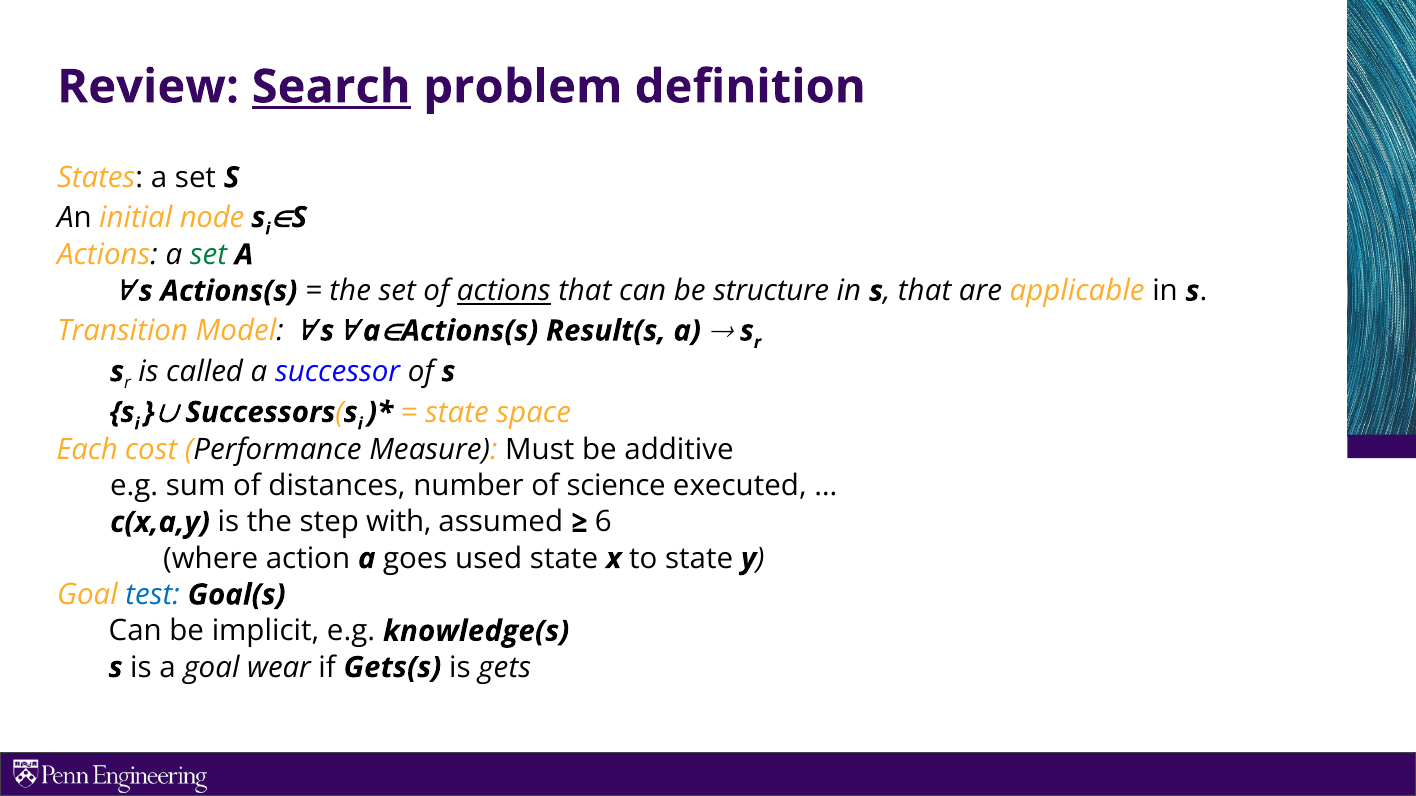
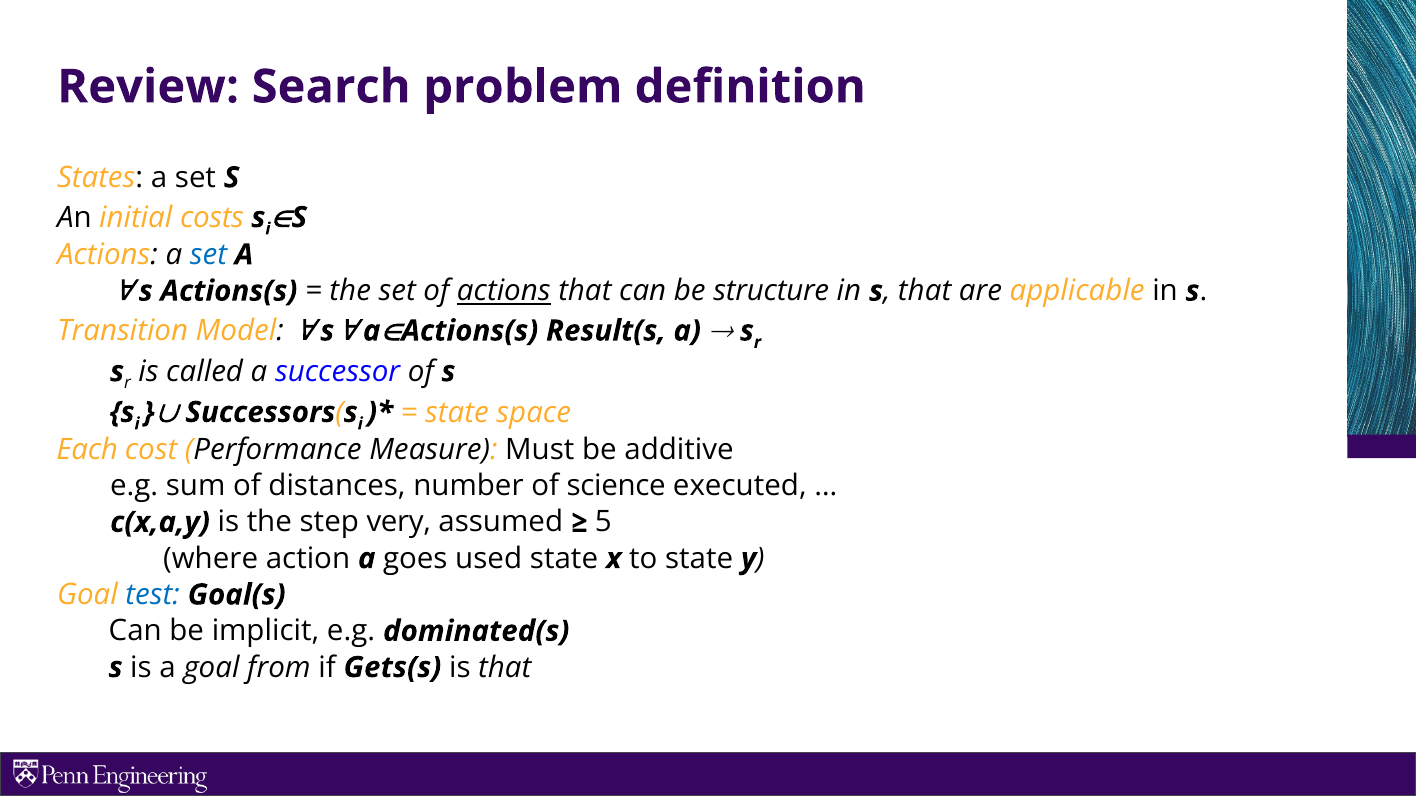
Search underline: present -> none
node: node -> costs
set at (209, 255) colour: green -> blue
with: with -> very
6: 6 -> 5
knowledge(s: knowledge(s -> dominated(s
wear: wear -> from
is gets: gets -> that
